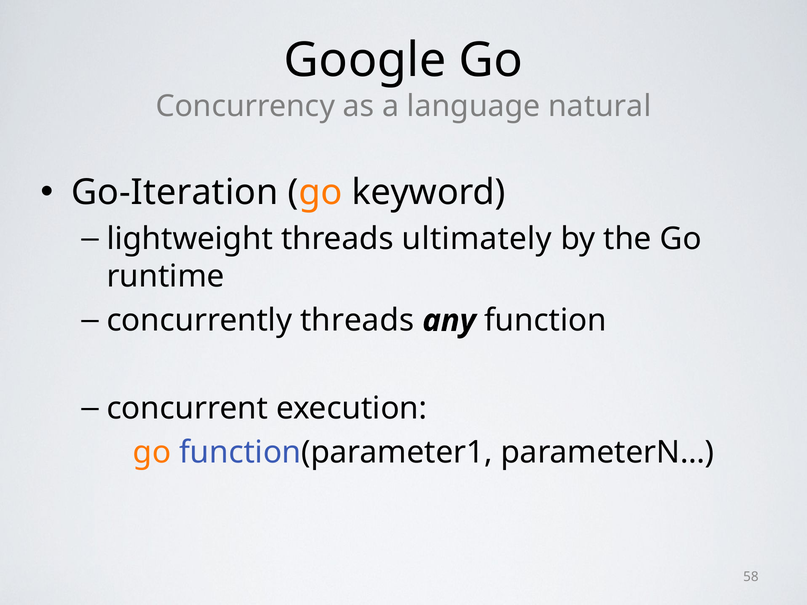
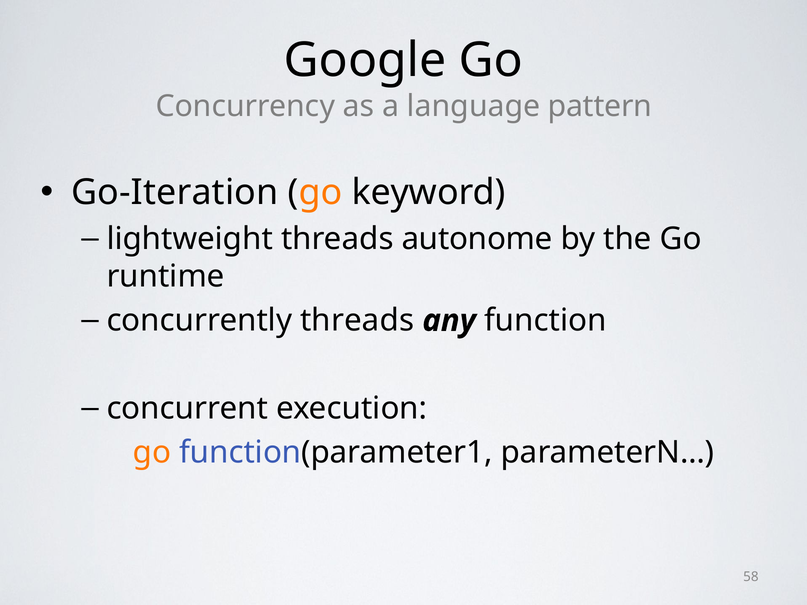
natural: natural -> pattern
ultimately: ultimately -> autonome
